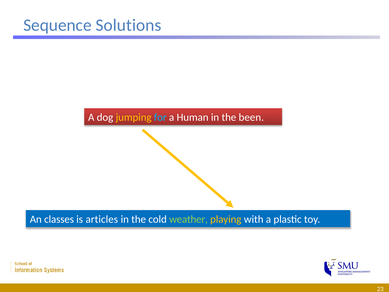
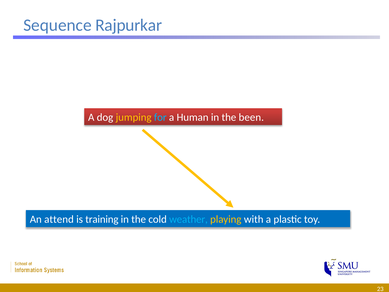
Solutions: Solutions -> Rajpurkar
classes: classes -> attend
articles: articles -> training
weather colour: light green -> light blue
